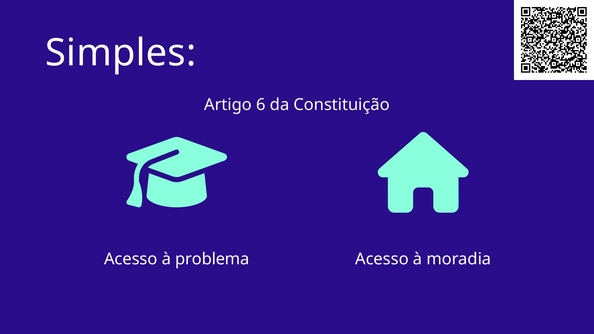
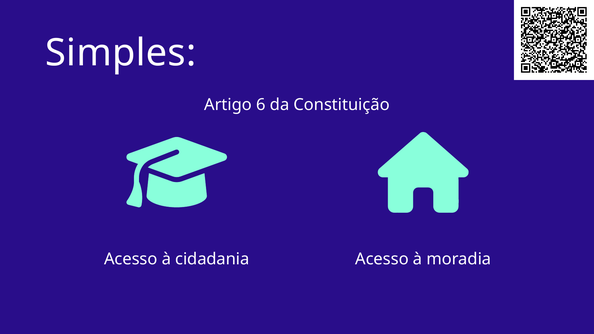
problema: problema -> cidadania
